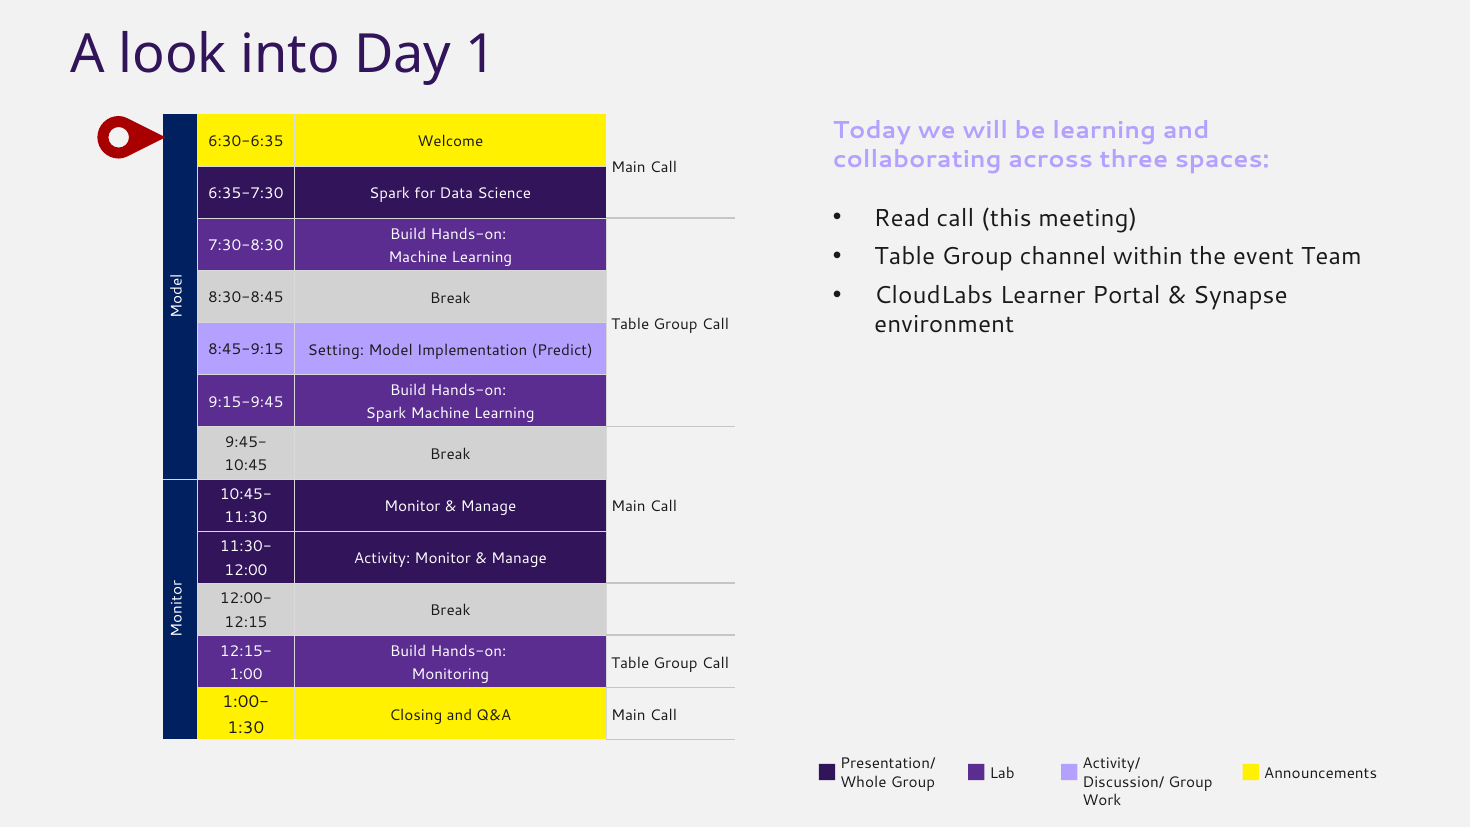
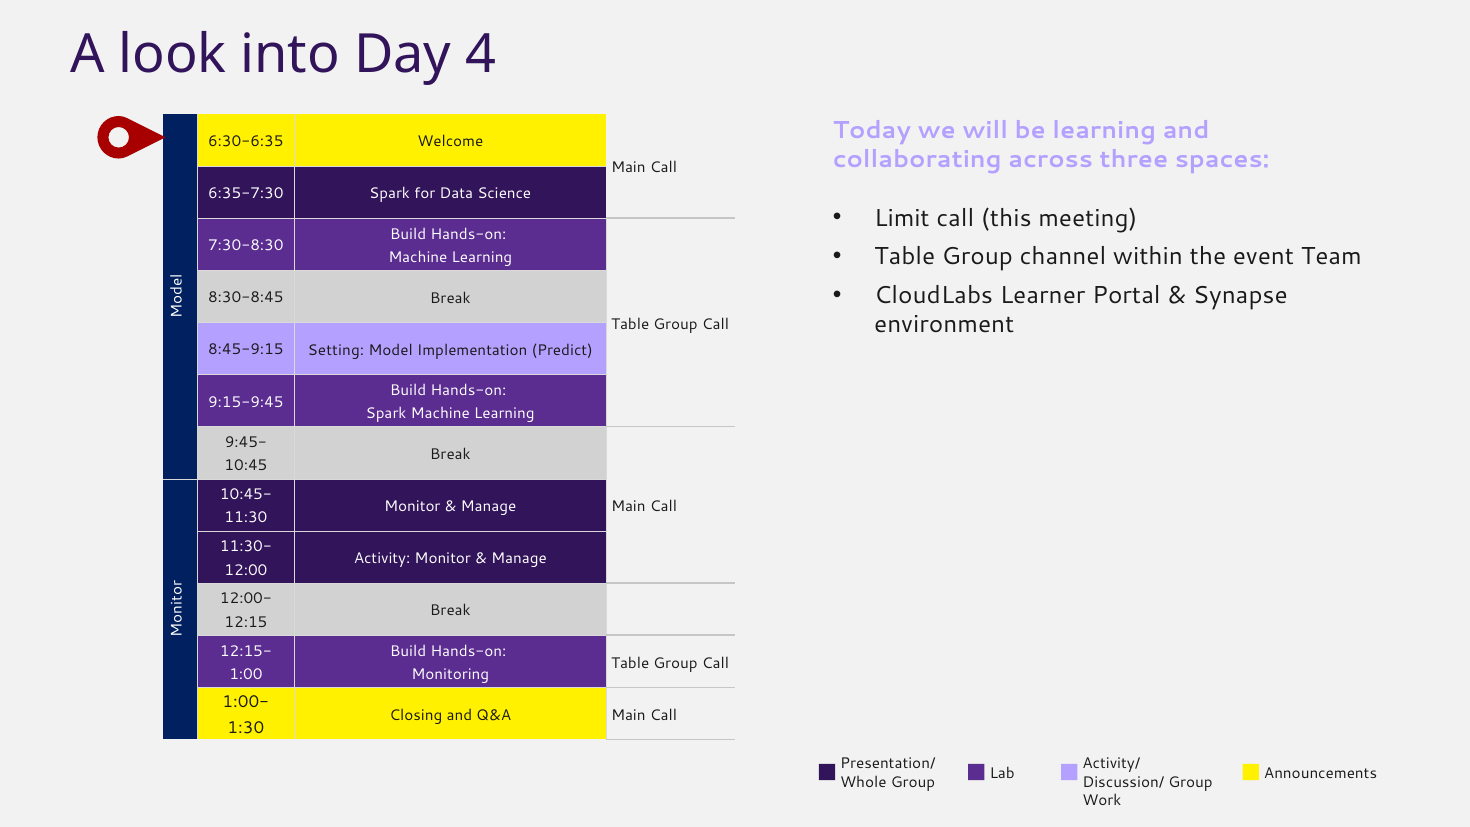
1: 1 -> 4
Read: Read -> Limit
